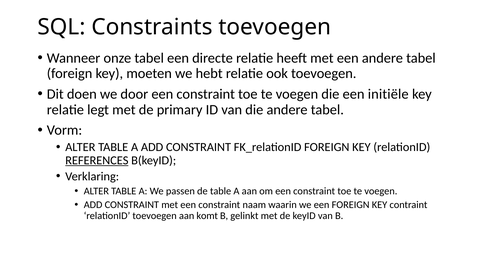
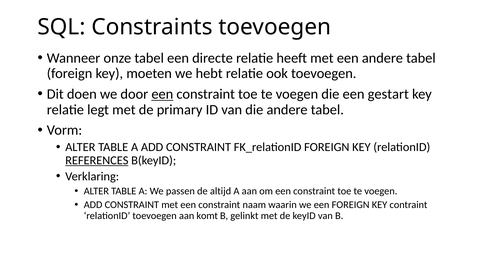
een at (162, 94) underline: none -> present
initiële: initiële -> gestart
de table: table -> altijd
